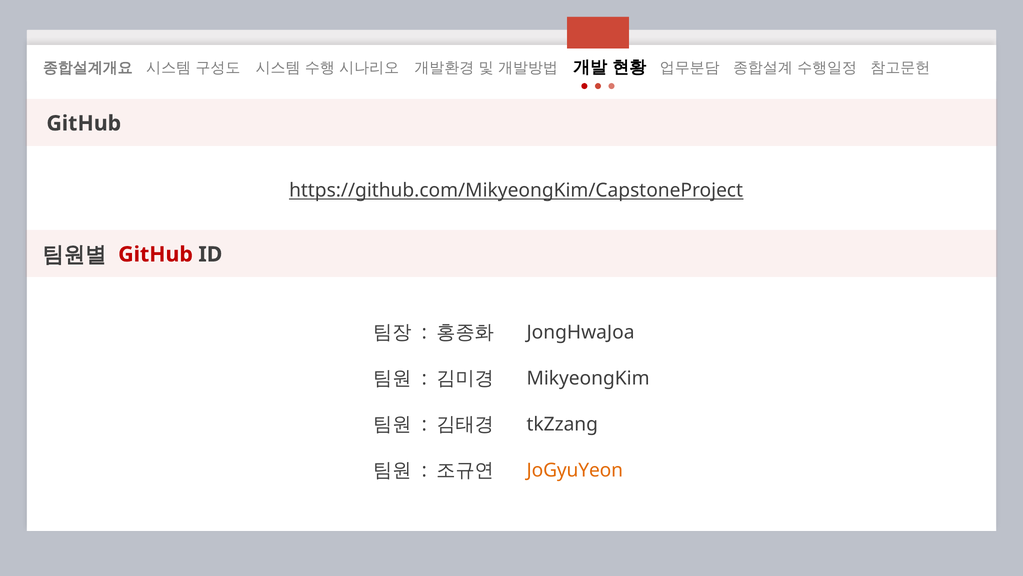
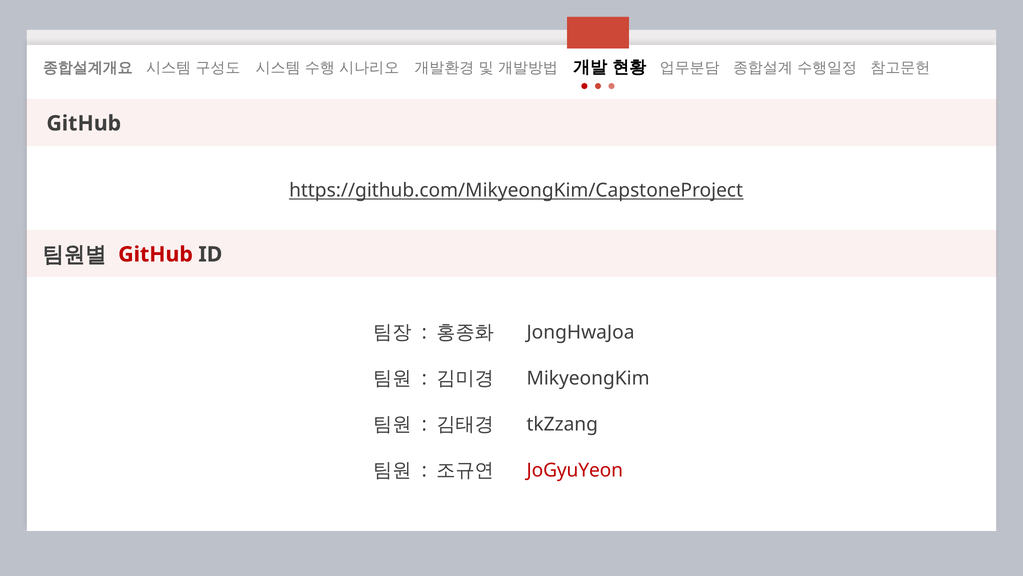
JoGyuYeon colour: orange -> red
